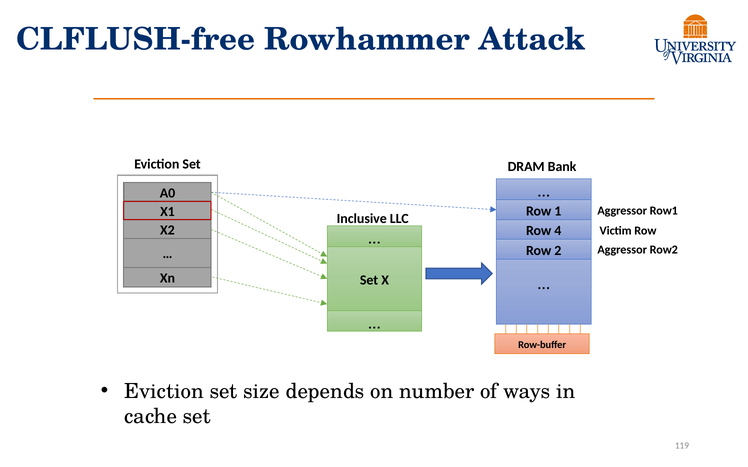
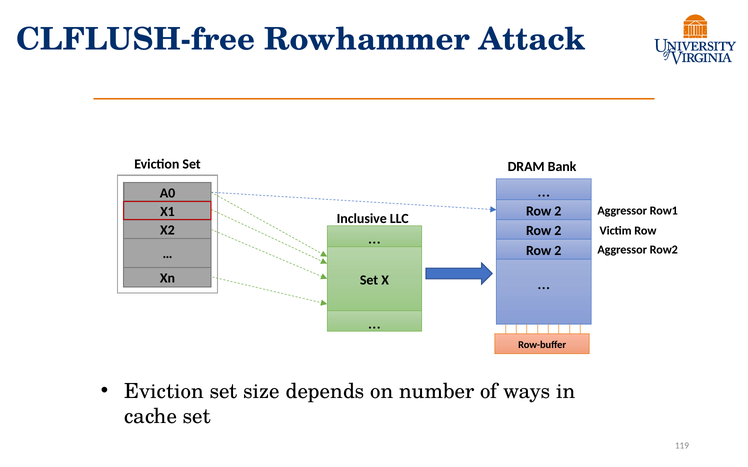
1 at (558, 211): 1 -> 2
4 at (558, 231): 4 -> 2
